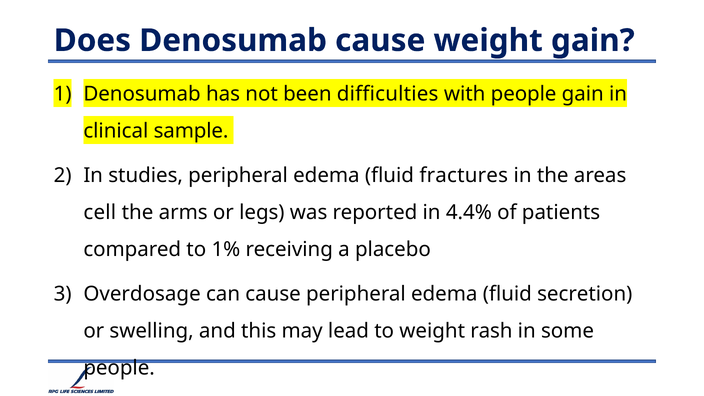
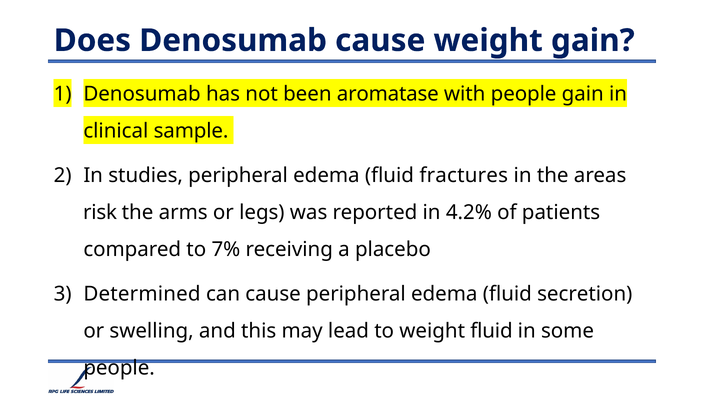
difficulties: difficulties -> aromatase
cell: cell -> risk
4.4%: 4.4% -> 4.2%
1%: 1% -> 7%
Overdosage: Overdosage -> Determined
weight rash: rash -> fluid
